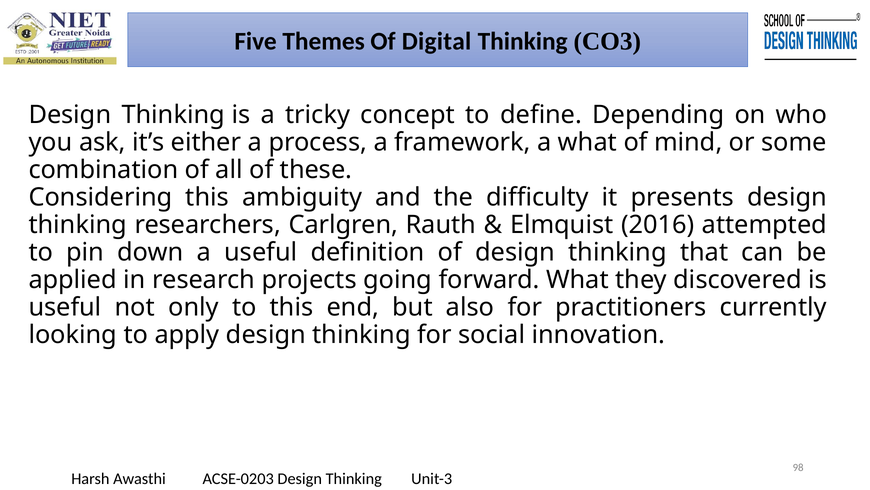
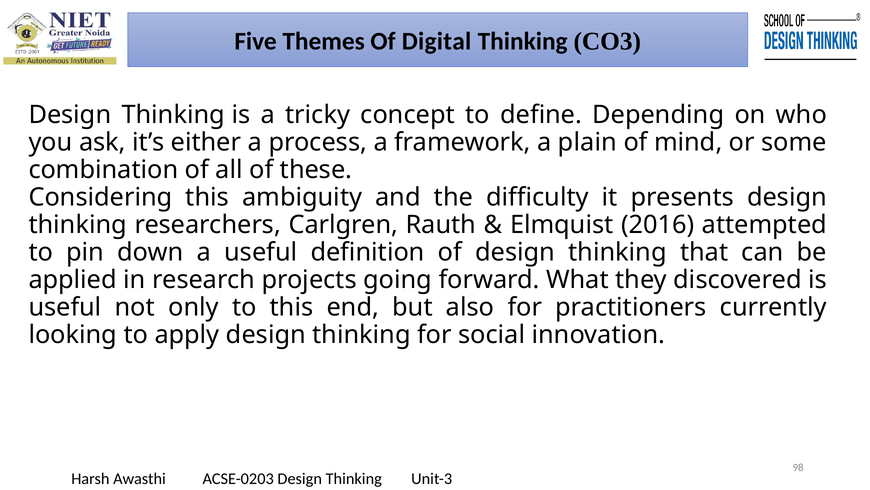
a what: what -> plain
